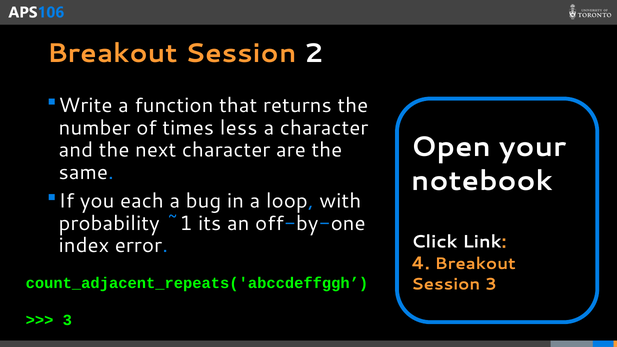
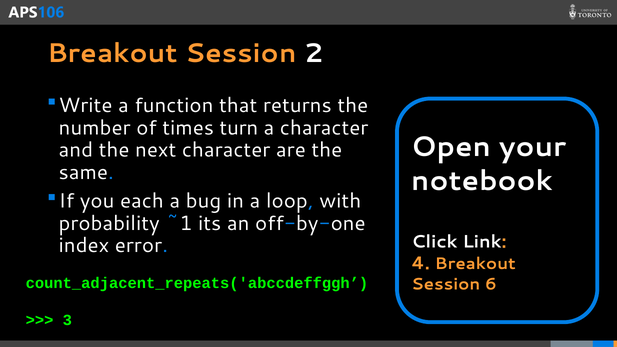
less: less -> turn
Session 3: 3 -> 6
